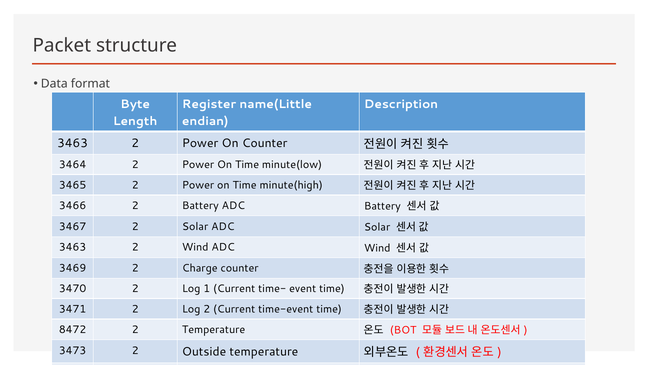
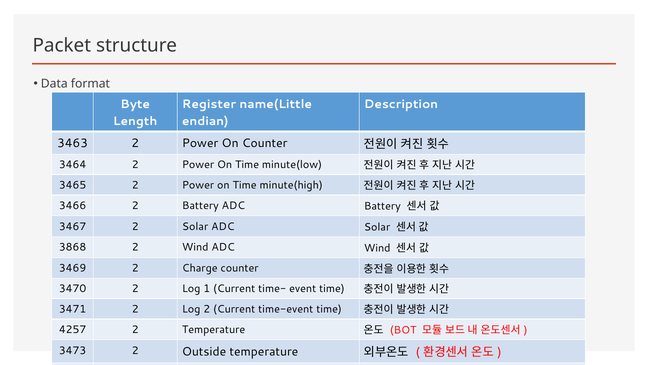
3463 at (73, 247): 3463 -> 3868
8472: 8472 -> 4257
